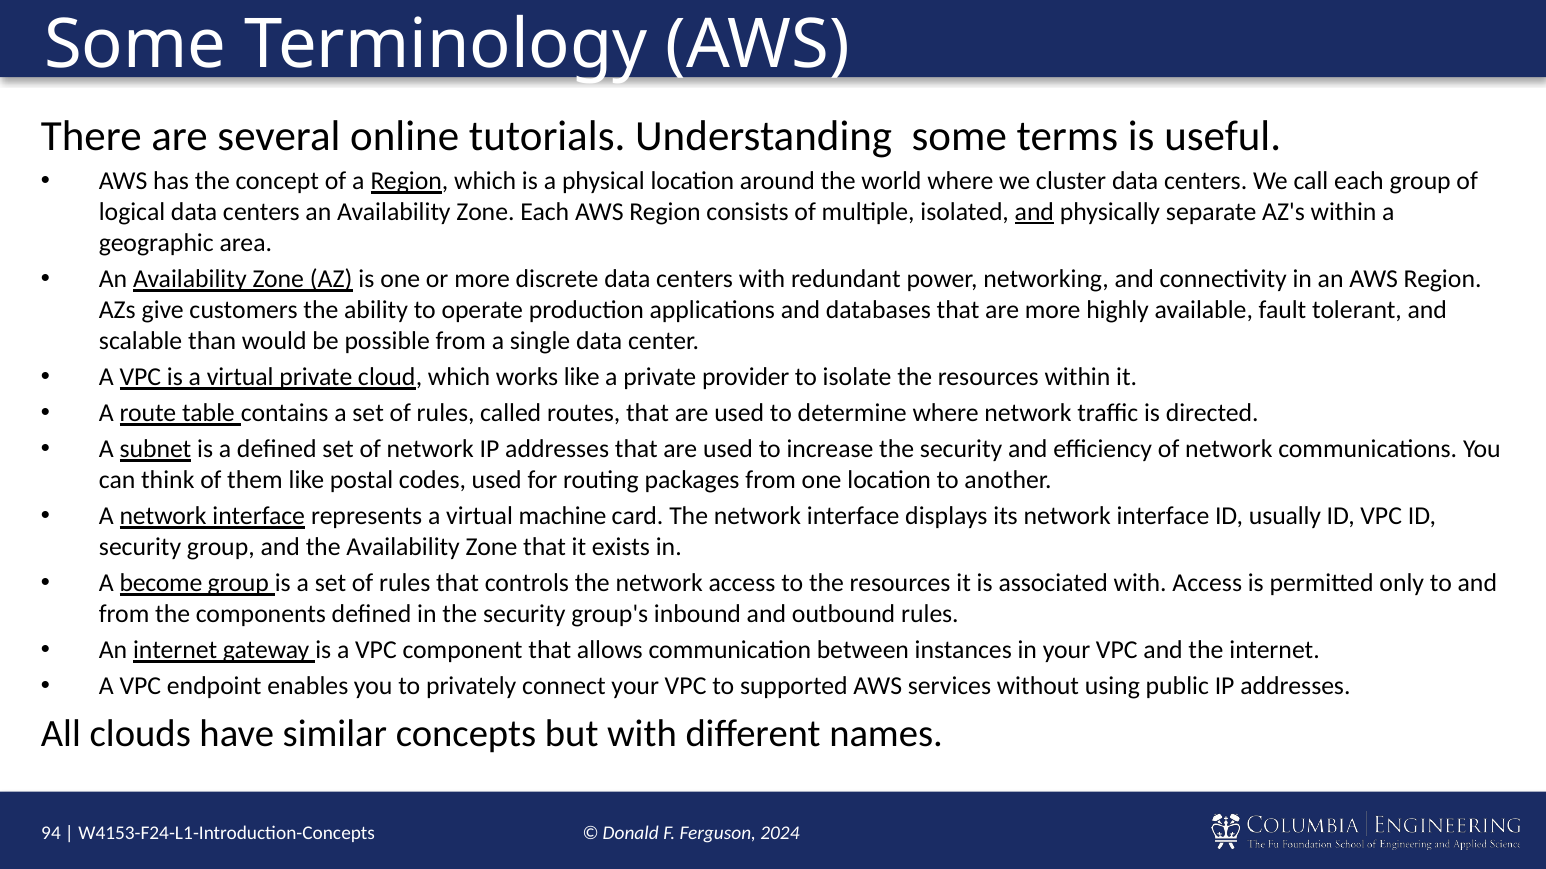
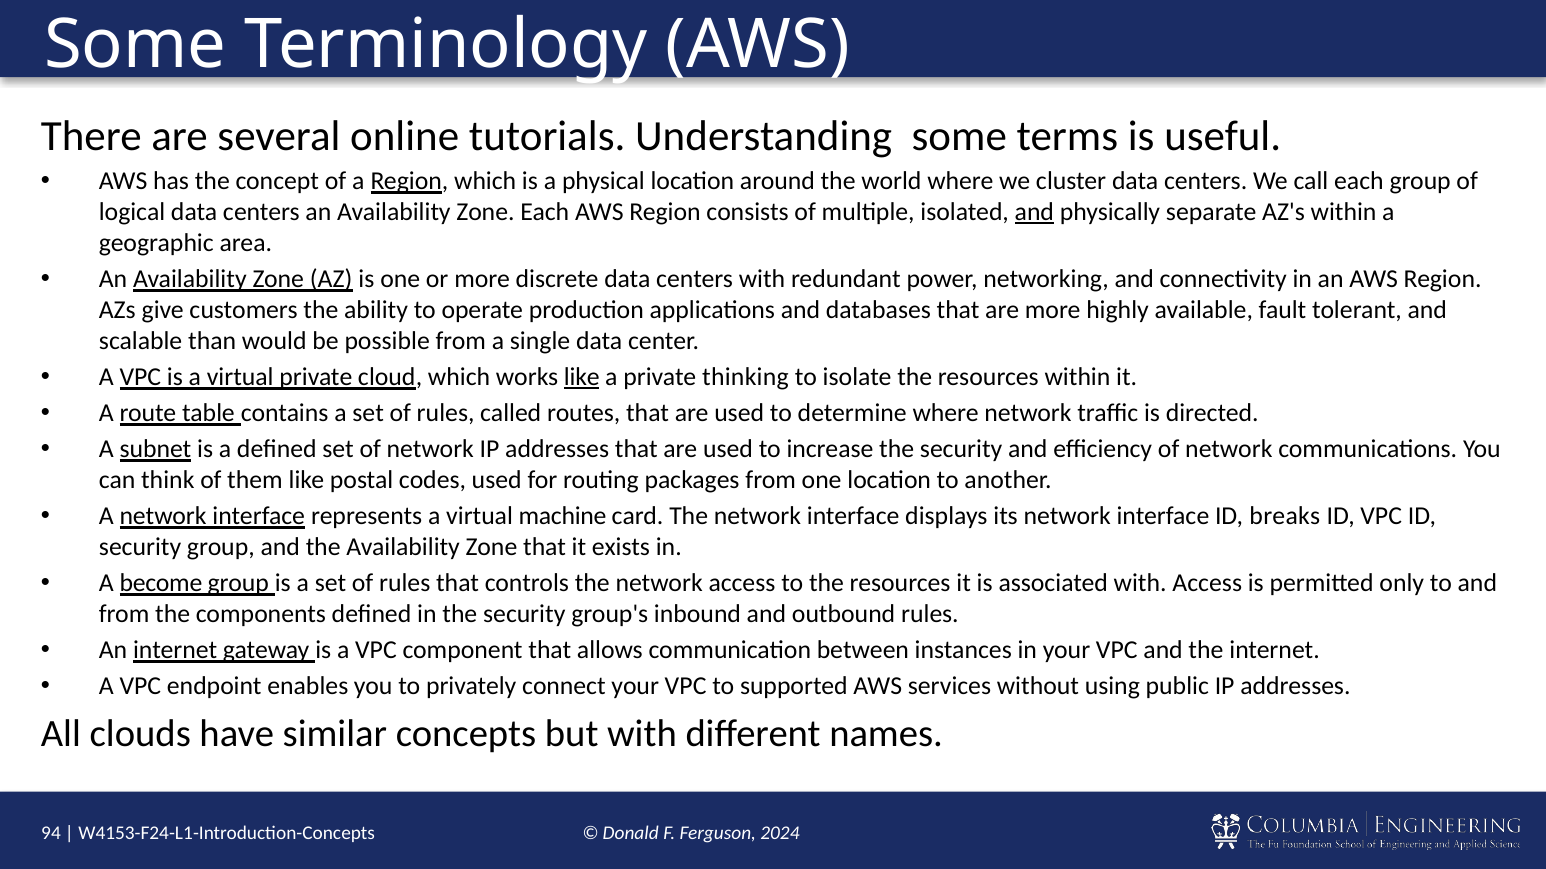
like at (582, 377) underline: none -> present
provider: provider -> thinking
usually: usually -> breaks
